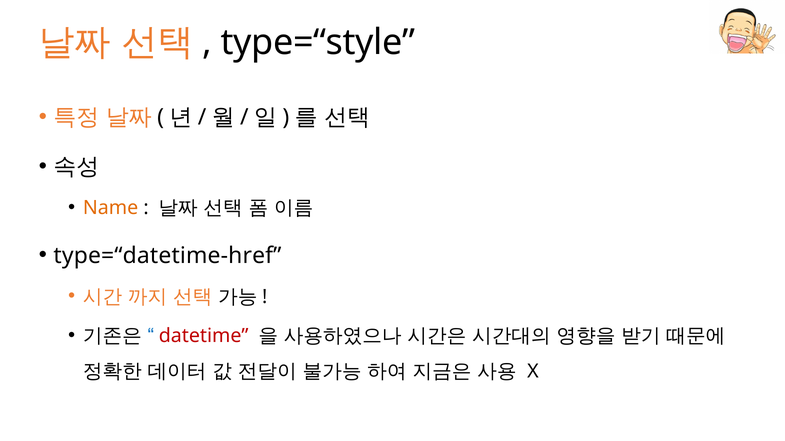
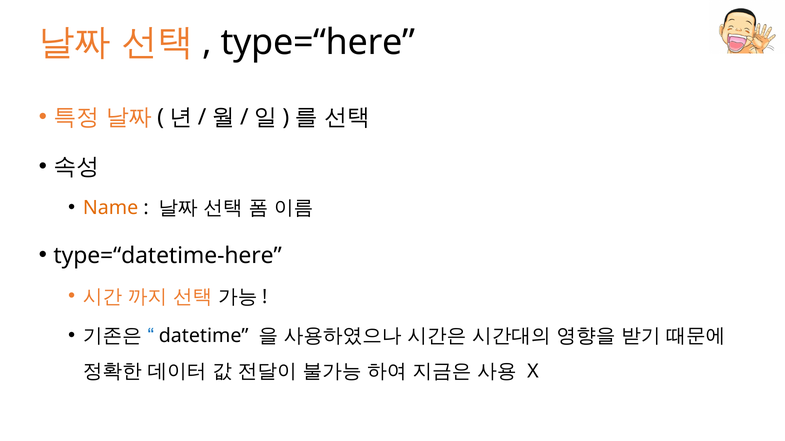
type=“style: type=“style -> type=“here
type=“datetime-href: type=“datetime-href -> type=“datetime-here
datetime colour: red -> black
